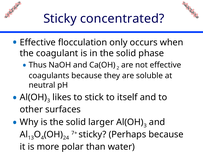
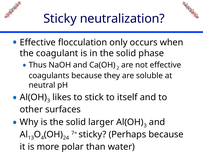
concentrated: concentrated -> neutralization
